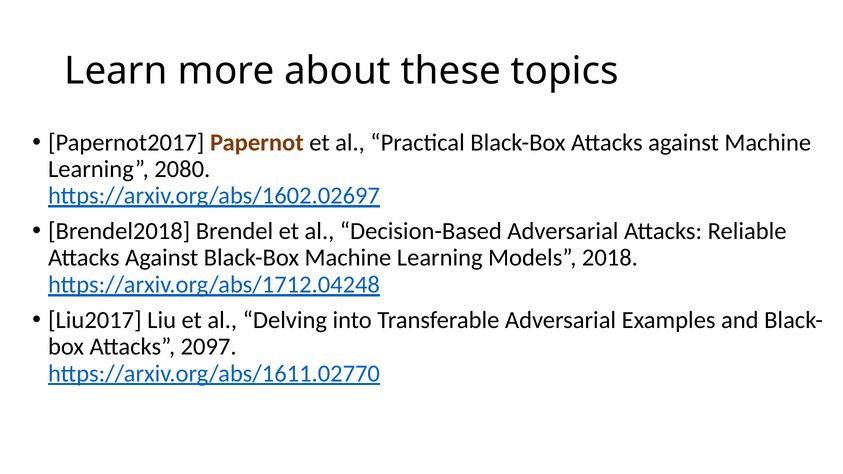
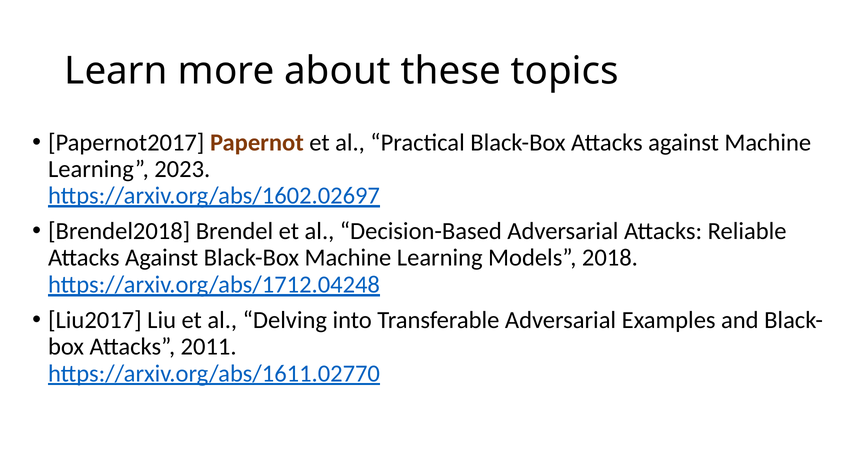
2080: 2080 -> 2023
2097: 2097 -> 2011
